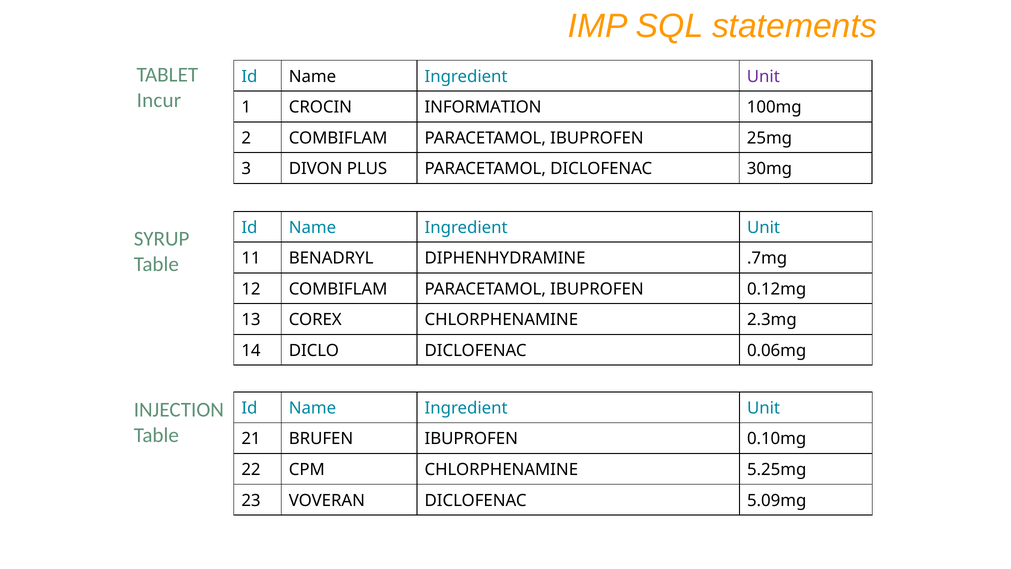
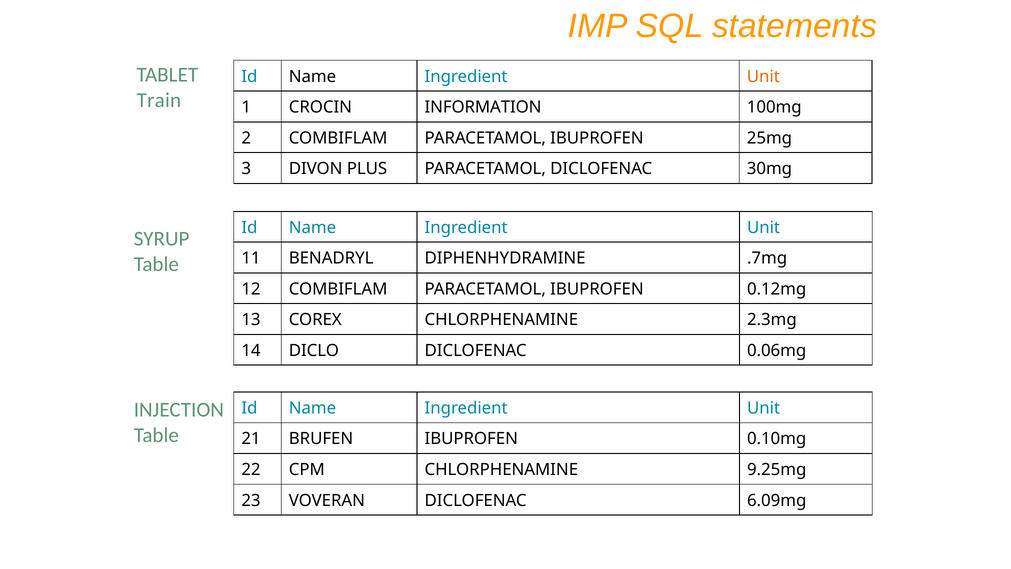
Unit at (763, 76) colour: purple -> orange
Incur: Incur -> Train
5.25mg: 5.25mg -> 9.25mg
5.09mg: 5.09mg -> 6.09mg
